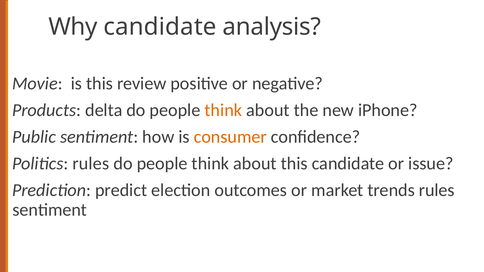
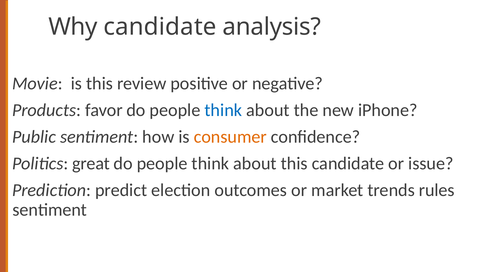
delta: delta -> favor
think at (223, 110) colour: orange -> blue
Politics rules: rules -> great
